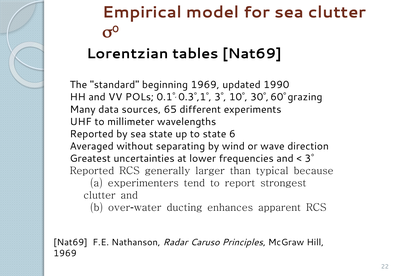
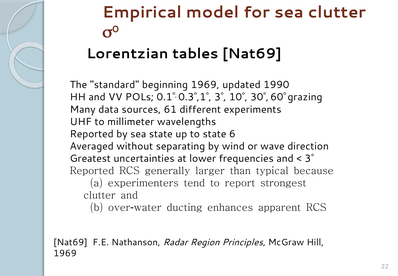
65: 65 -> 61
Caruso: Caruso -> Region
